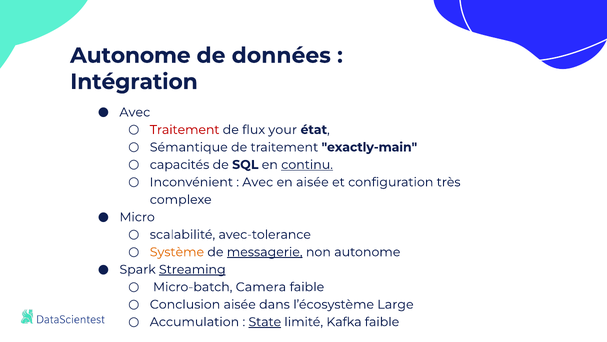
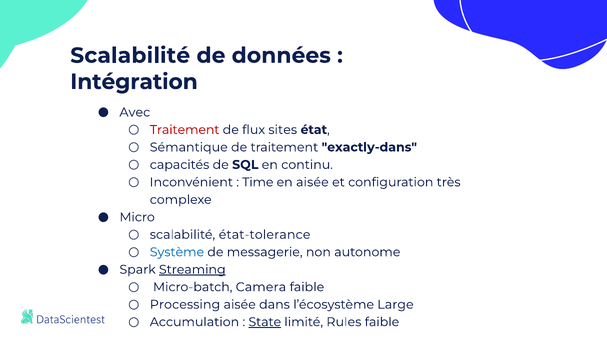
Autonome at (130, 55): Autonome -> Scalabilité
your: your -> sites
exactly-main: exactly-main -> exactly-dans
continu underline: present -> none
Avec at (258, 182): Avec -> Time
avec-tolerance: avec-tolerance -> état-tolerance
Système colour: orange -> blue
messagerie underline: present -> none
Conclusion: Conclusion -> Processing
Kafka: Kafka -> Rules
